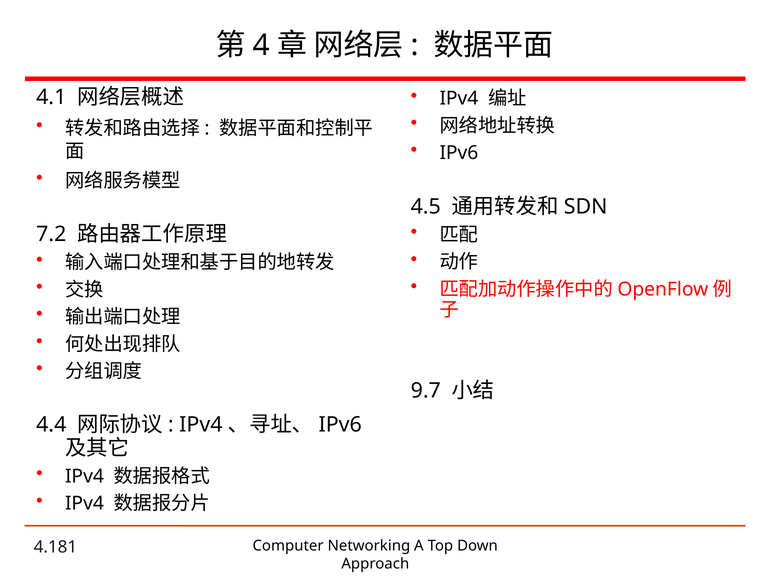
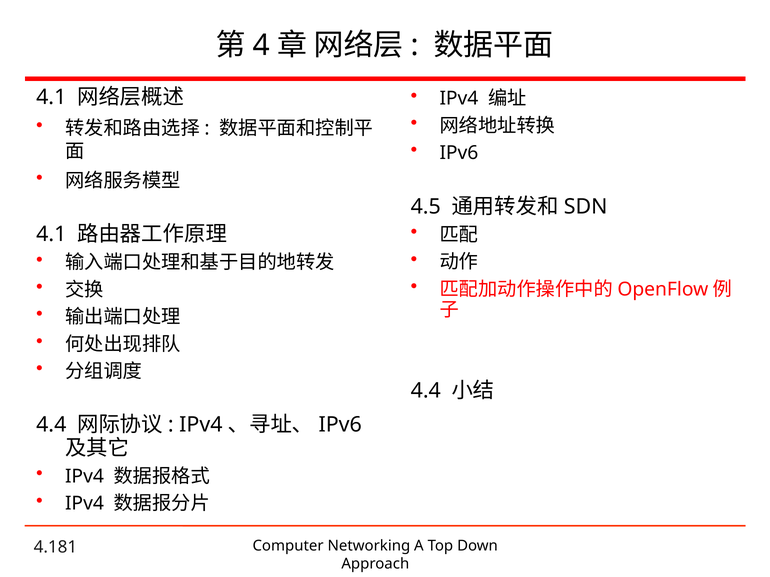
7.2 at (51, 234): 7.2 -> 4.1
9.7 at (426, 391): 9.7 -> 4.4
